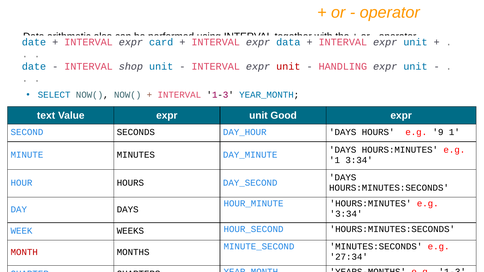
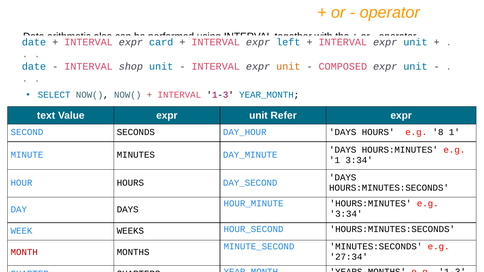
data: data -> left
unit at (288, 66) colour: red -> orange
HANDLING: HANDLING -> COMPOSED
Good: Good -> Refer
9: 9 -> 8
